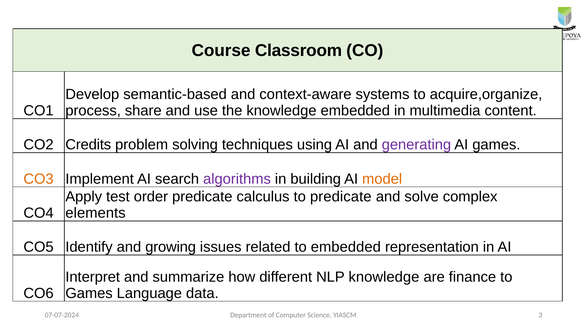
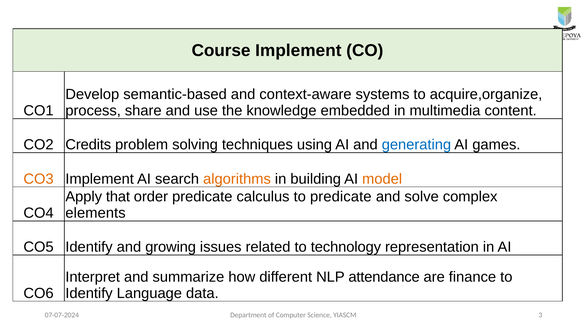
Course Classroom: Classroom -> Implement
generating colour: purple -> blue
algorithms colour: purple -> orange
test: test -> that
to embedded: embedded -> technology
NLP knowledge: knowledge -> attendance
Games at (89, 293): Games -> Identify
